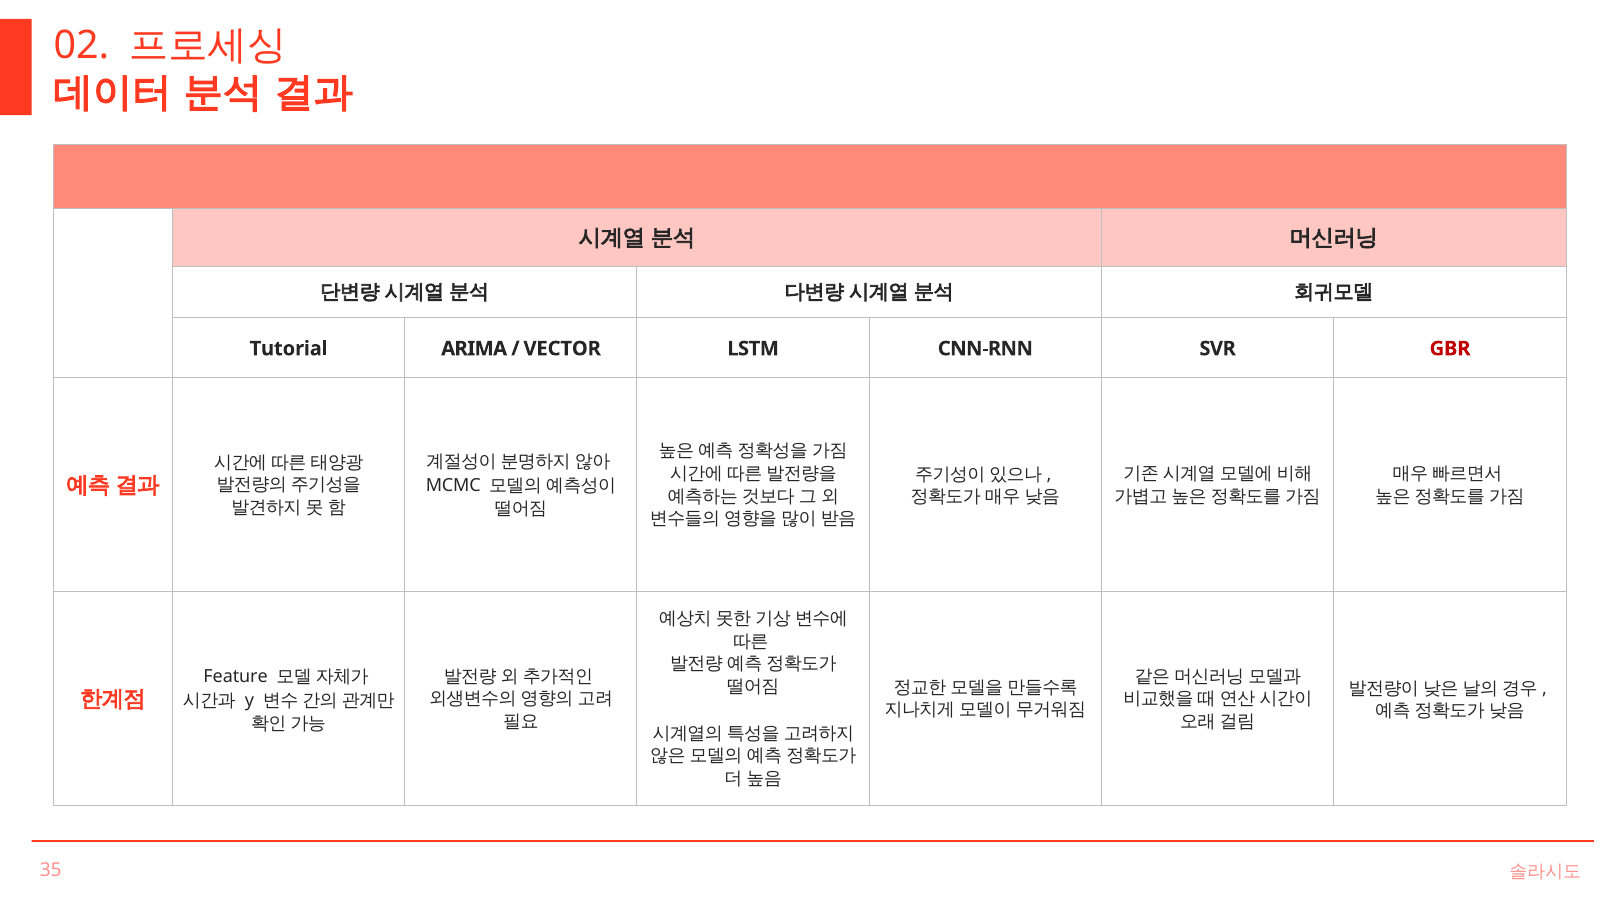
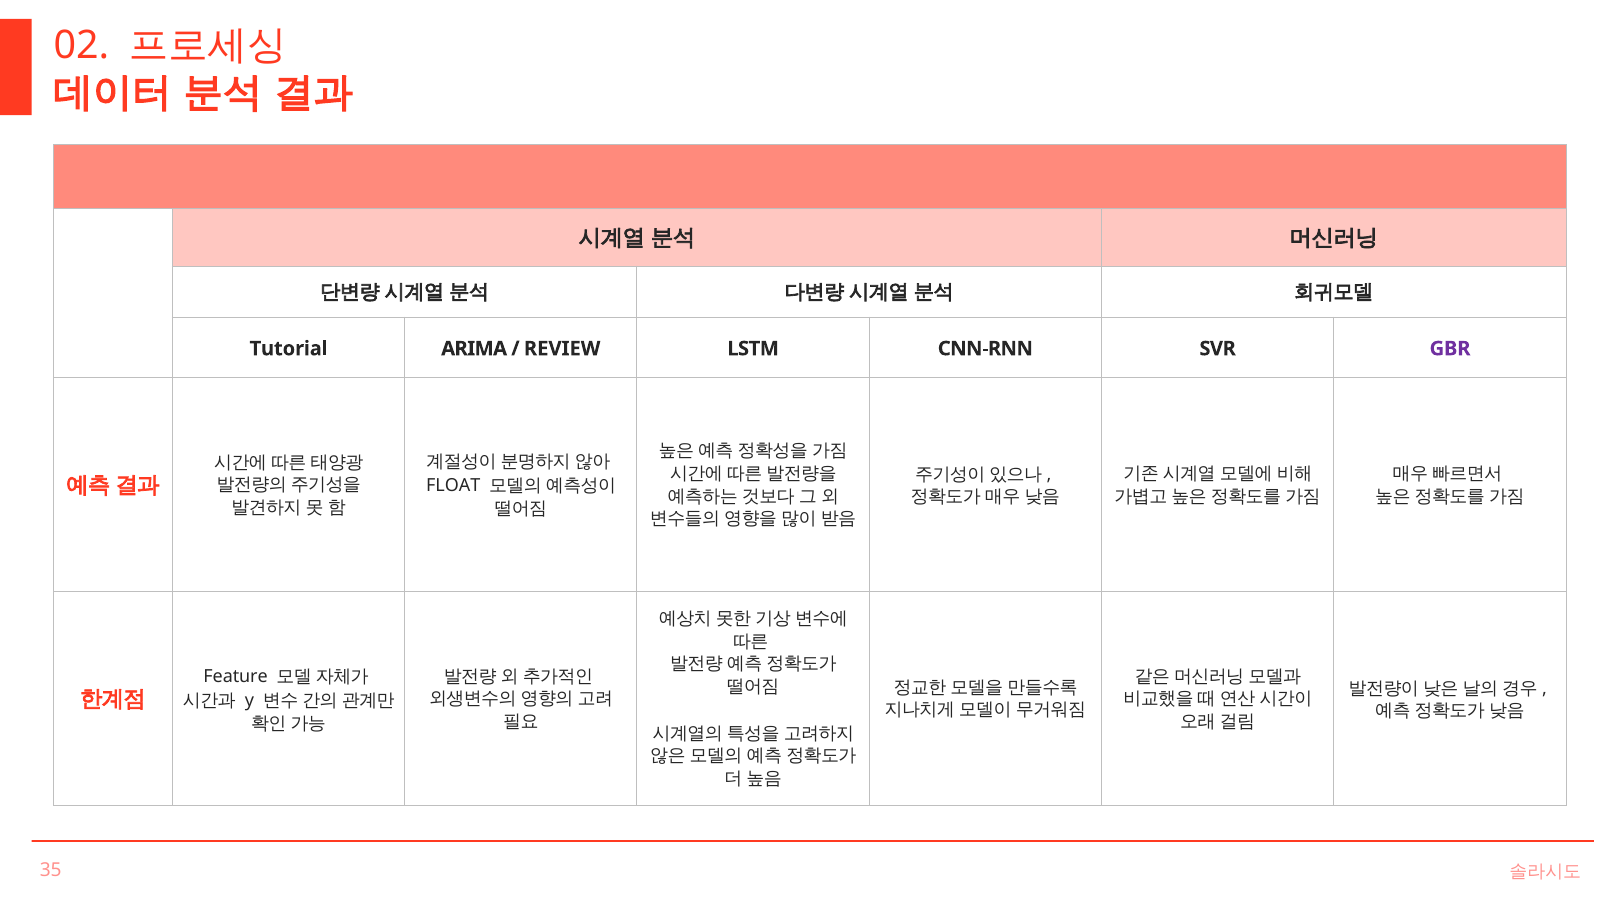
VECTOR: VECTOR -> REVIEW
GBR colour: red -> purple
MCMC: MCMC -> FLOAT
